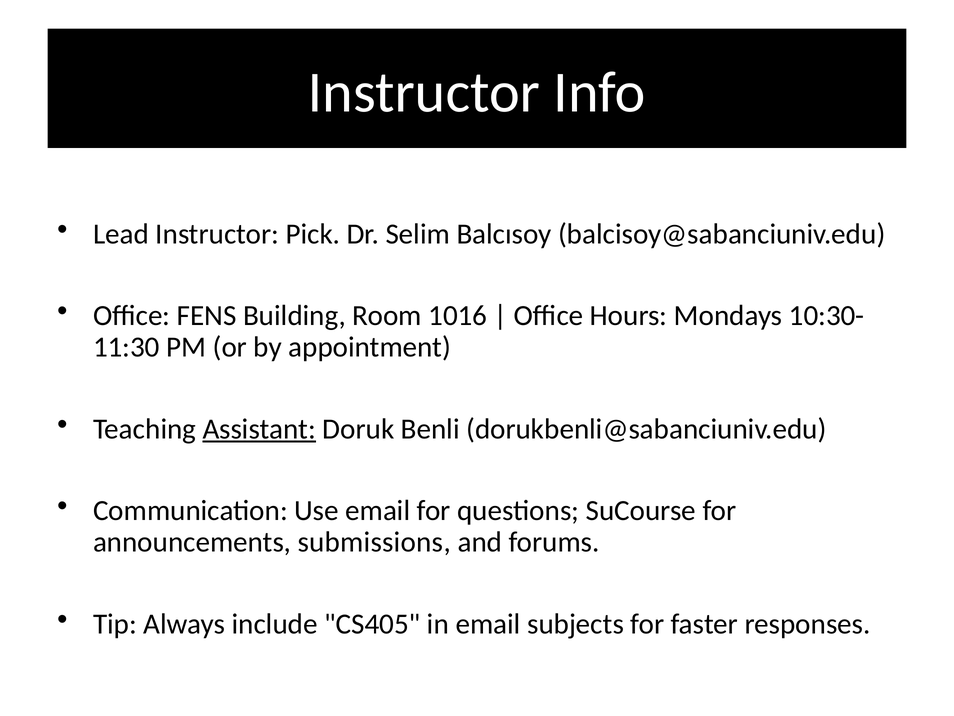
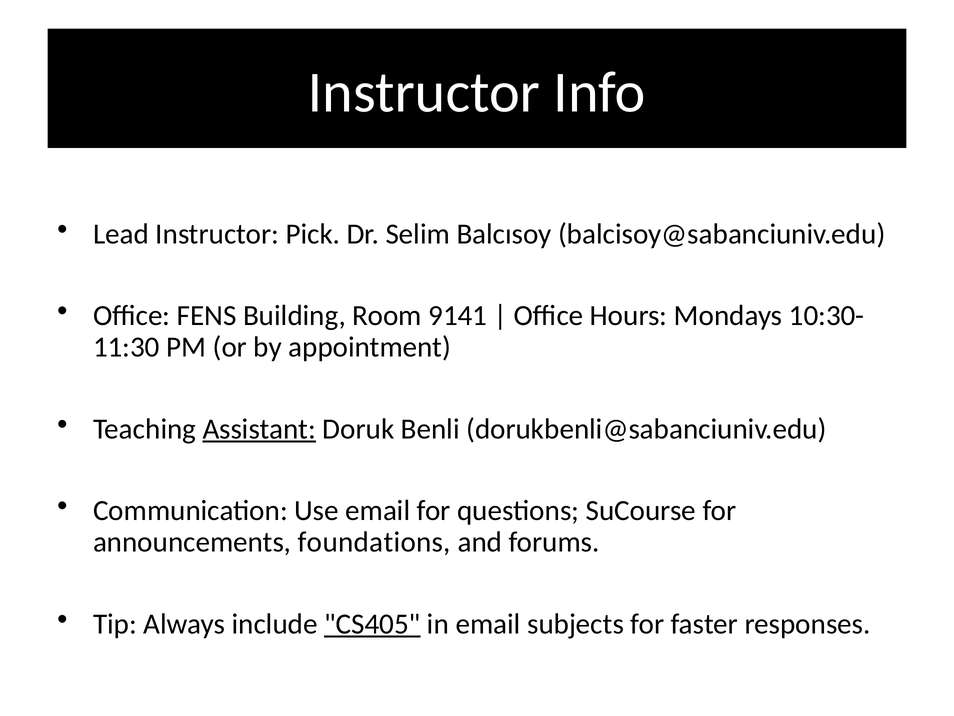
1016: 1016 -> 9141
submissions: submissions -> foundations
CS405 underline: none -> present
